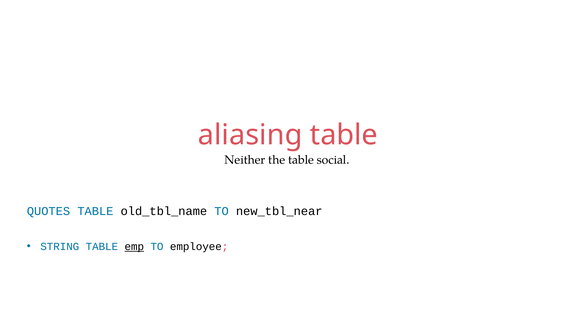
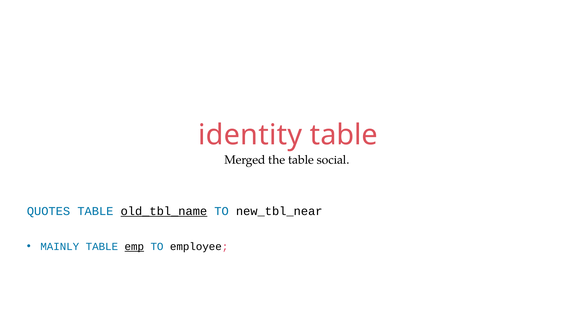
aliasing: aliasing -> identity
Neither: Neither -> Merged
old_tbl_name underline: none -> present
STRING: STRING -> MAINLY
